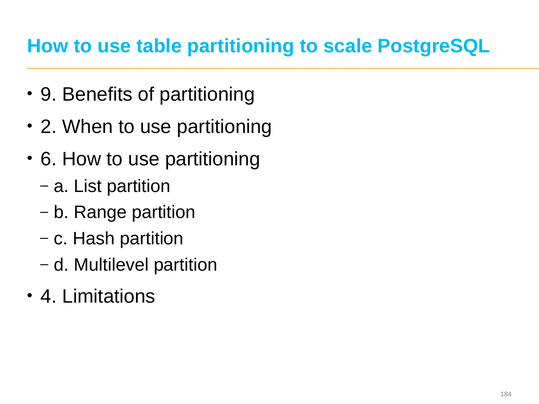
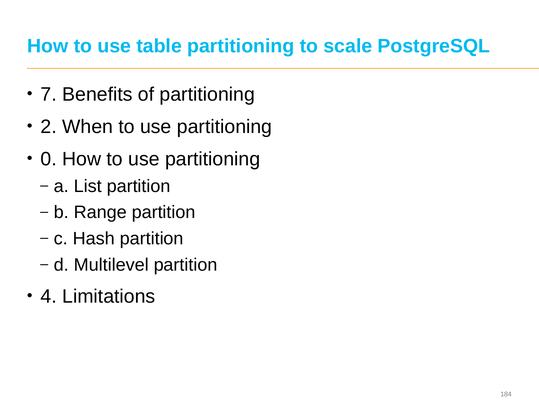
9: 9 -> 7
6: 6 -> 0
